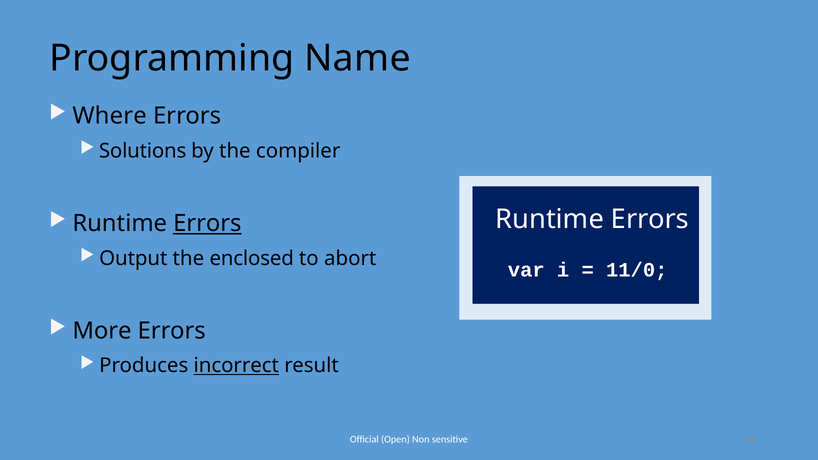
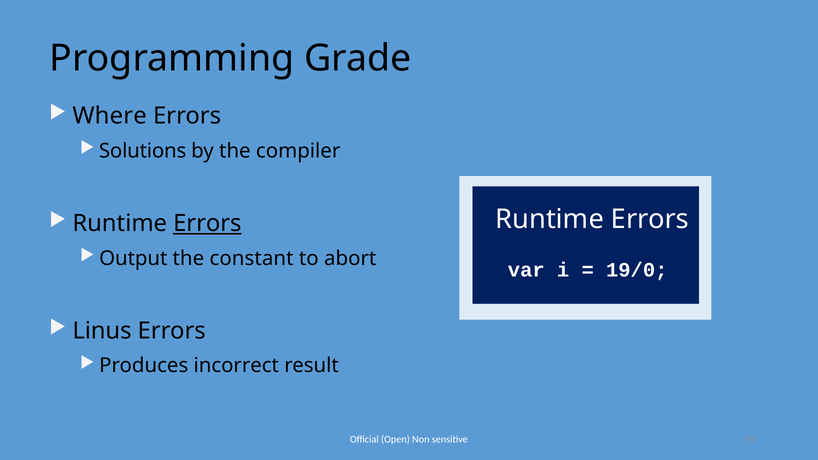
Name: Name -> Grade
enclosed: enclosed -> constant
11/0: 11/0 -> 19/0
More: More -> Linus
incorrect underline: present -> none
